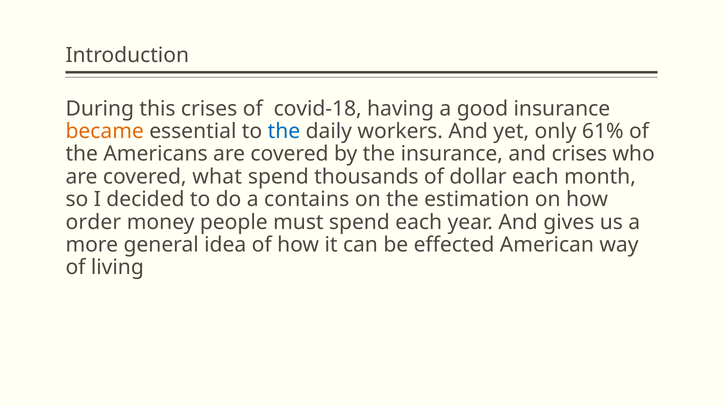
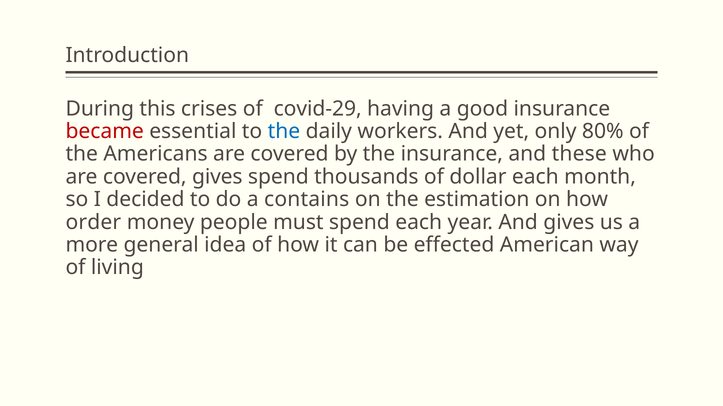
covid-18: covid-18 -> covid-29
became colour: orange -> red
61%: 61% -> 80%
and crises: crises -> these
covered what: what -> gives
